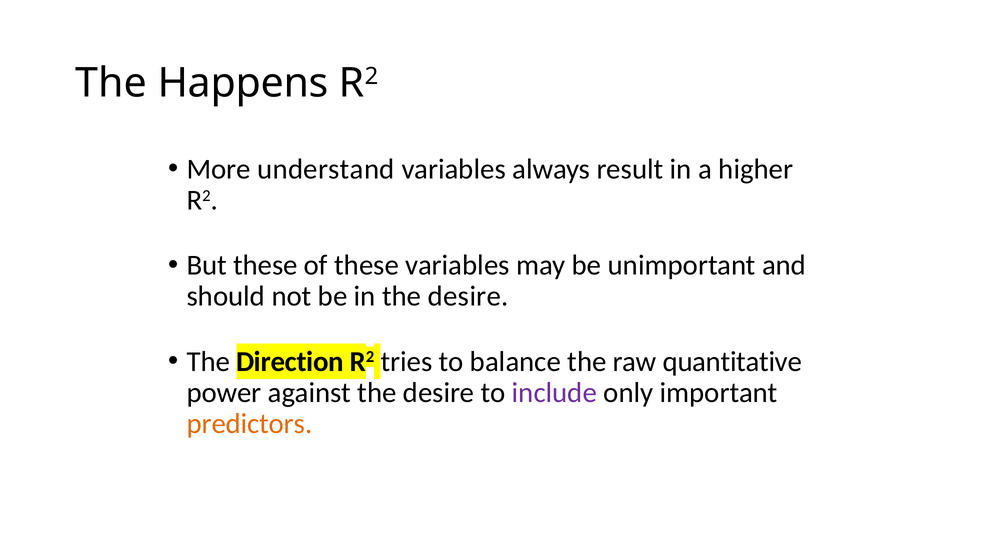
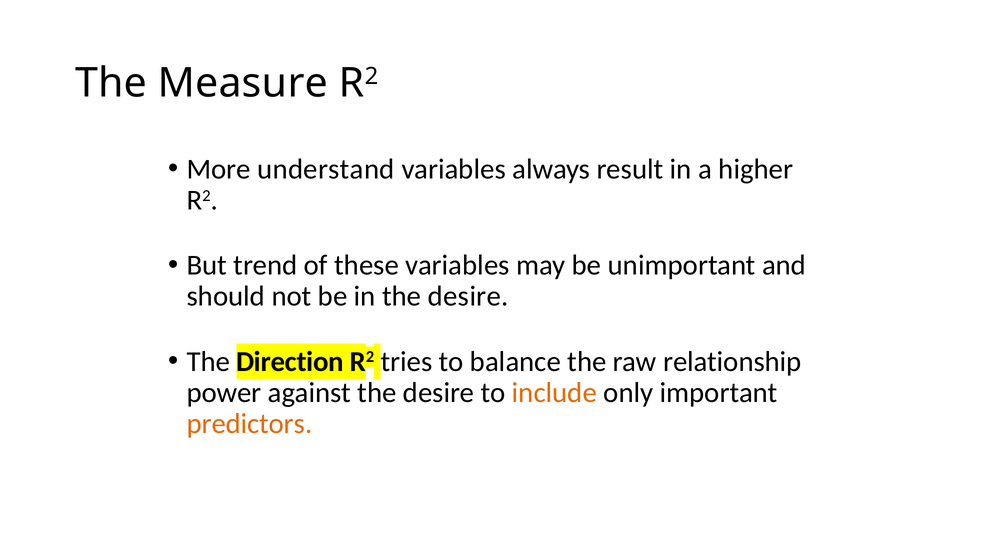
Happens: Happens -> Measure
But these: these -> trend
quantitative: quantitative -> relationship
include colour: purple -> orange
